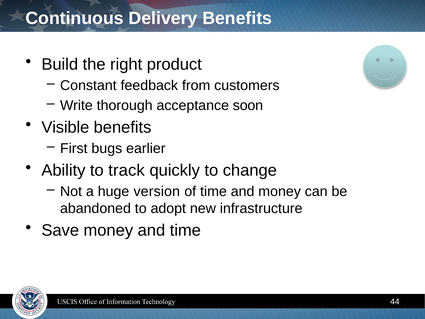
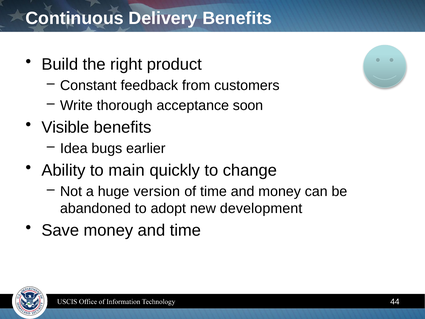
First: First -> Idea
track: track -> main
infrastructure: infrastructure -> development
